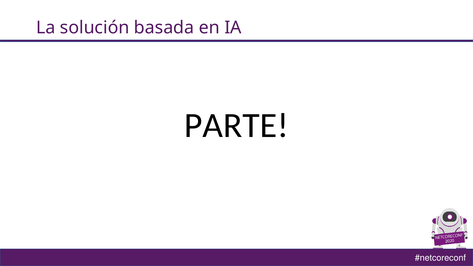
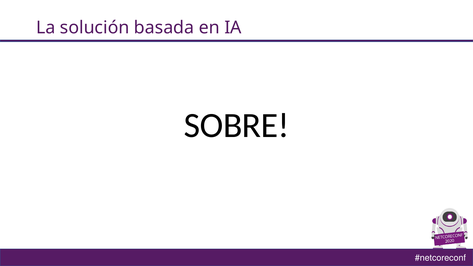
PARTE: PARTE -> SOBRE
